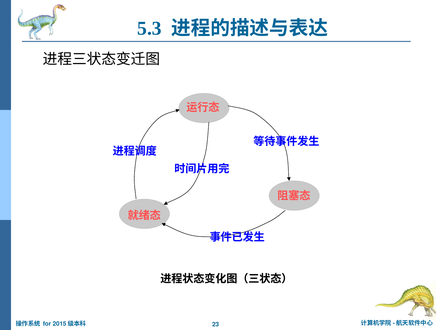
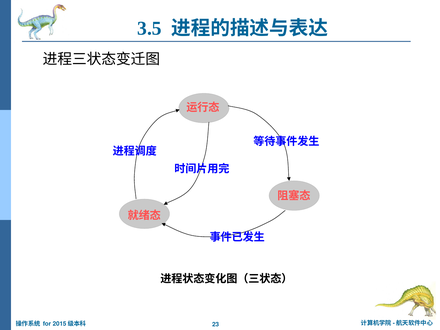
5.3: 5.3 -> 3.5
